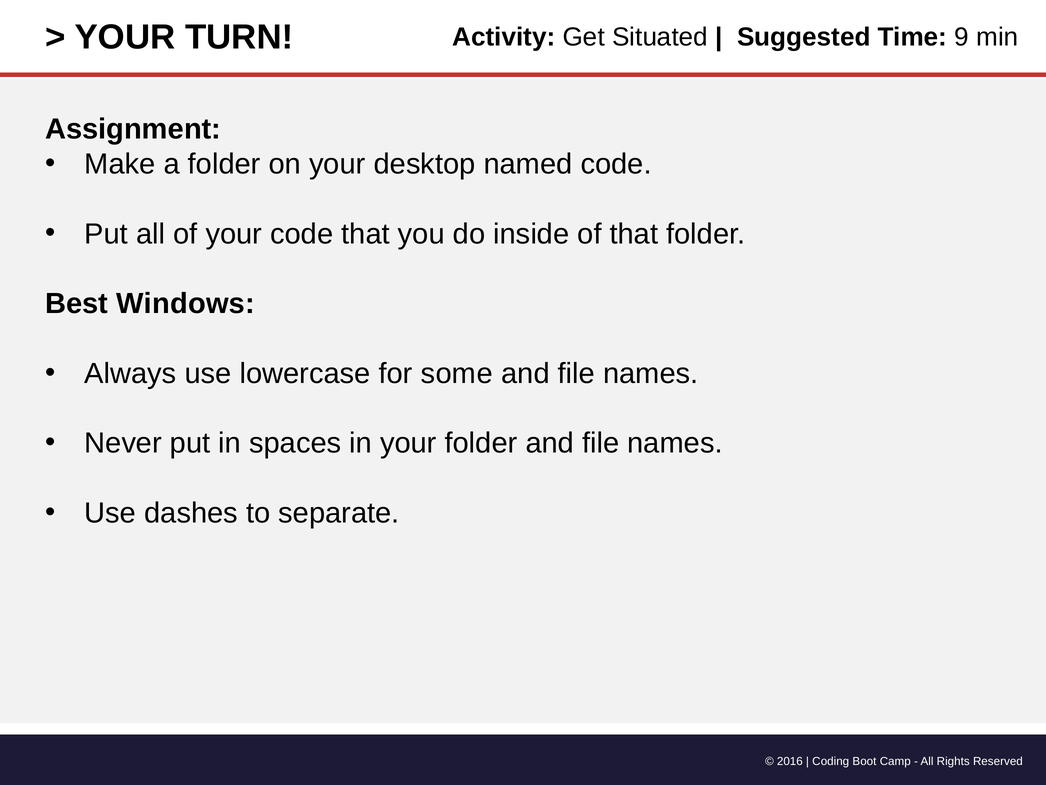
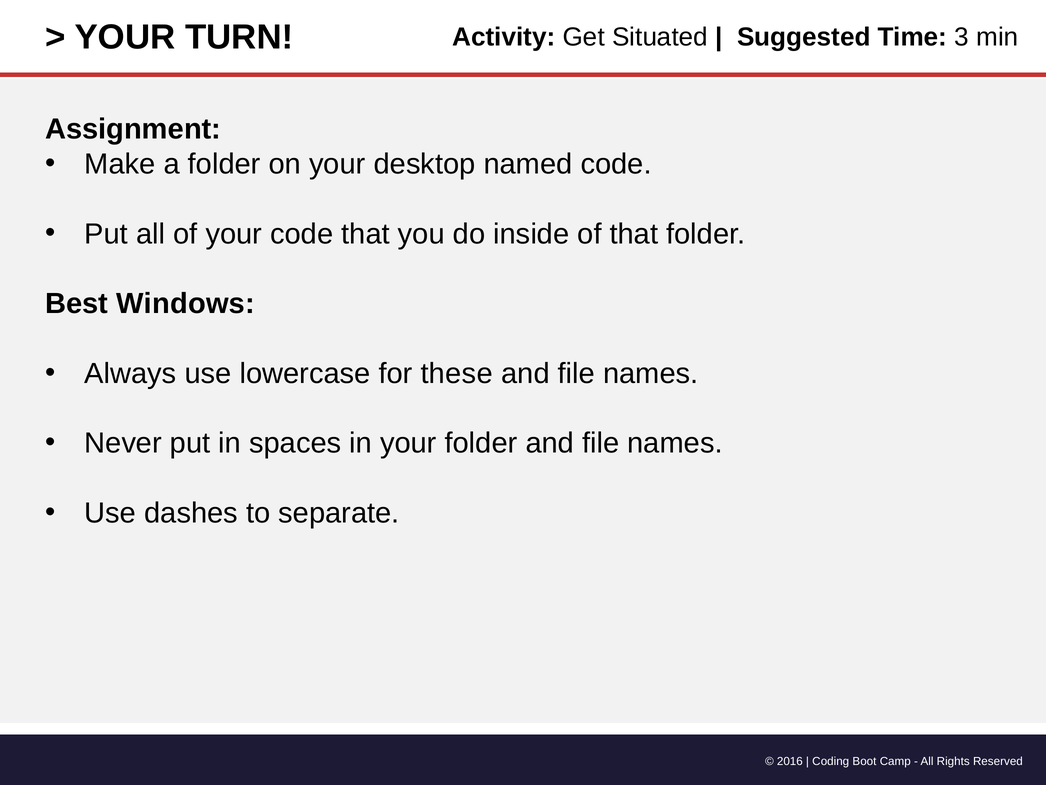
9: 9 -> 3
some: some -> these
